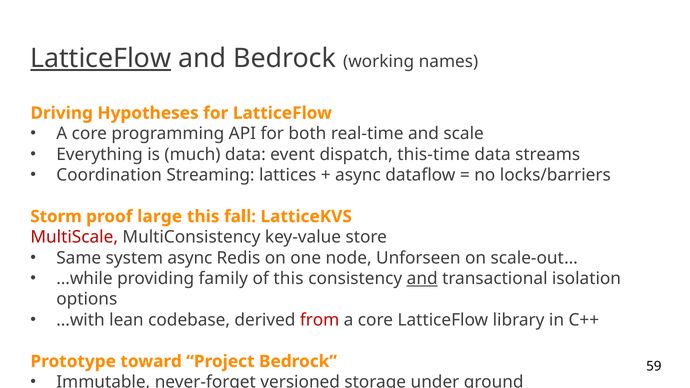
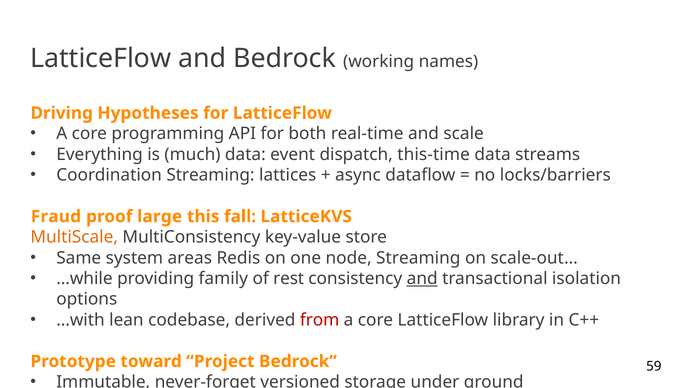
LatticeFlow at (101, 58) underline: present -> none
Storm: Storm -> Fraud
MultiScale colour: red -> orange
system async: async -> areas
node Unforseen: Unforseen -> Streaming
of this: this -> rest
